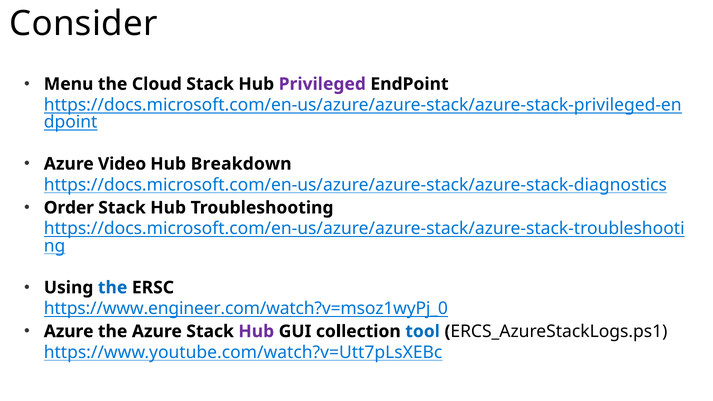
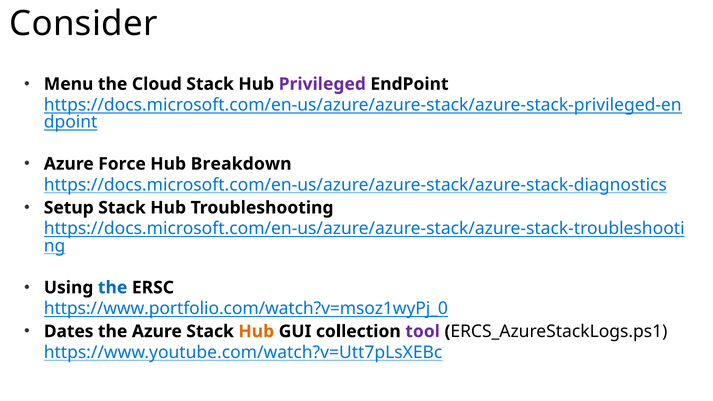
Video: Video -> Force
Order: Order -> Setup
https://www.engineer.com/watch?v=msoz1wyPj_0: https://www.engineer.com/watch?v=msoz1wyPj_0 -> https://www.portfolio.com/watch?v=msoz1wyPj_0
Azure at (69, 331): Azure -> Dates
Hub at (256, 331) colour: purple -> orange
tool colour: blue -> purple
